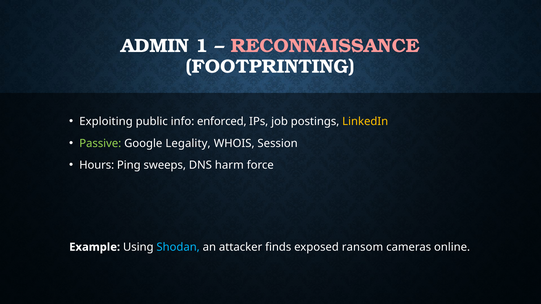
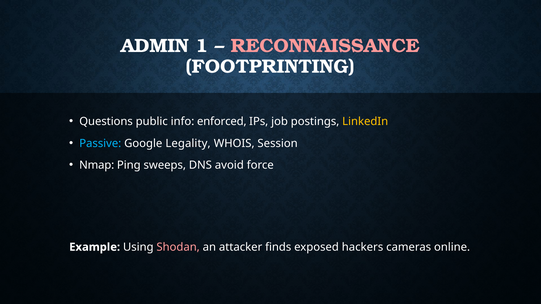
Exploiting: Exploiting -> Questions
Passive colour: light green -> light blue
Hours: Hours -> Nmap
harm: harm -> avoid
Shodan colour: light blue -> pink
ransom: ransom -> hackers
